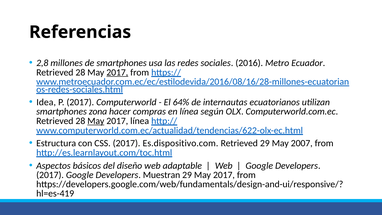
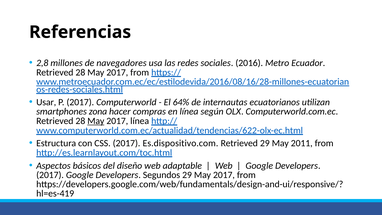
de smartphones: smartphones -> navegadores
2017 at (117, 72) underline: present -> none
Idea: Idea -> Usar
2007: 2007 -> 2011
Muestran: Muestran -> Segundos
